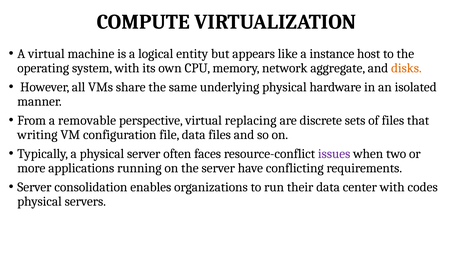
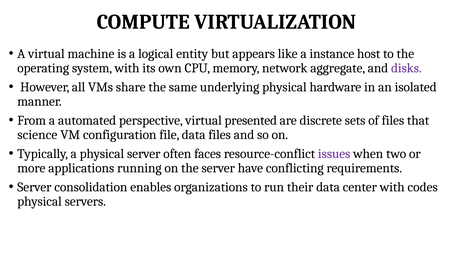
disks colour: orange -> purple
removable: removable -> automated
replacing: replacing -> presented
writing: writing -> science
